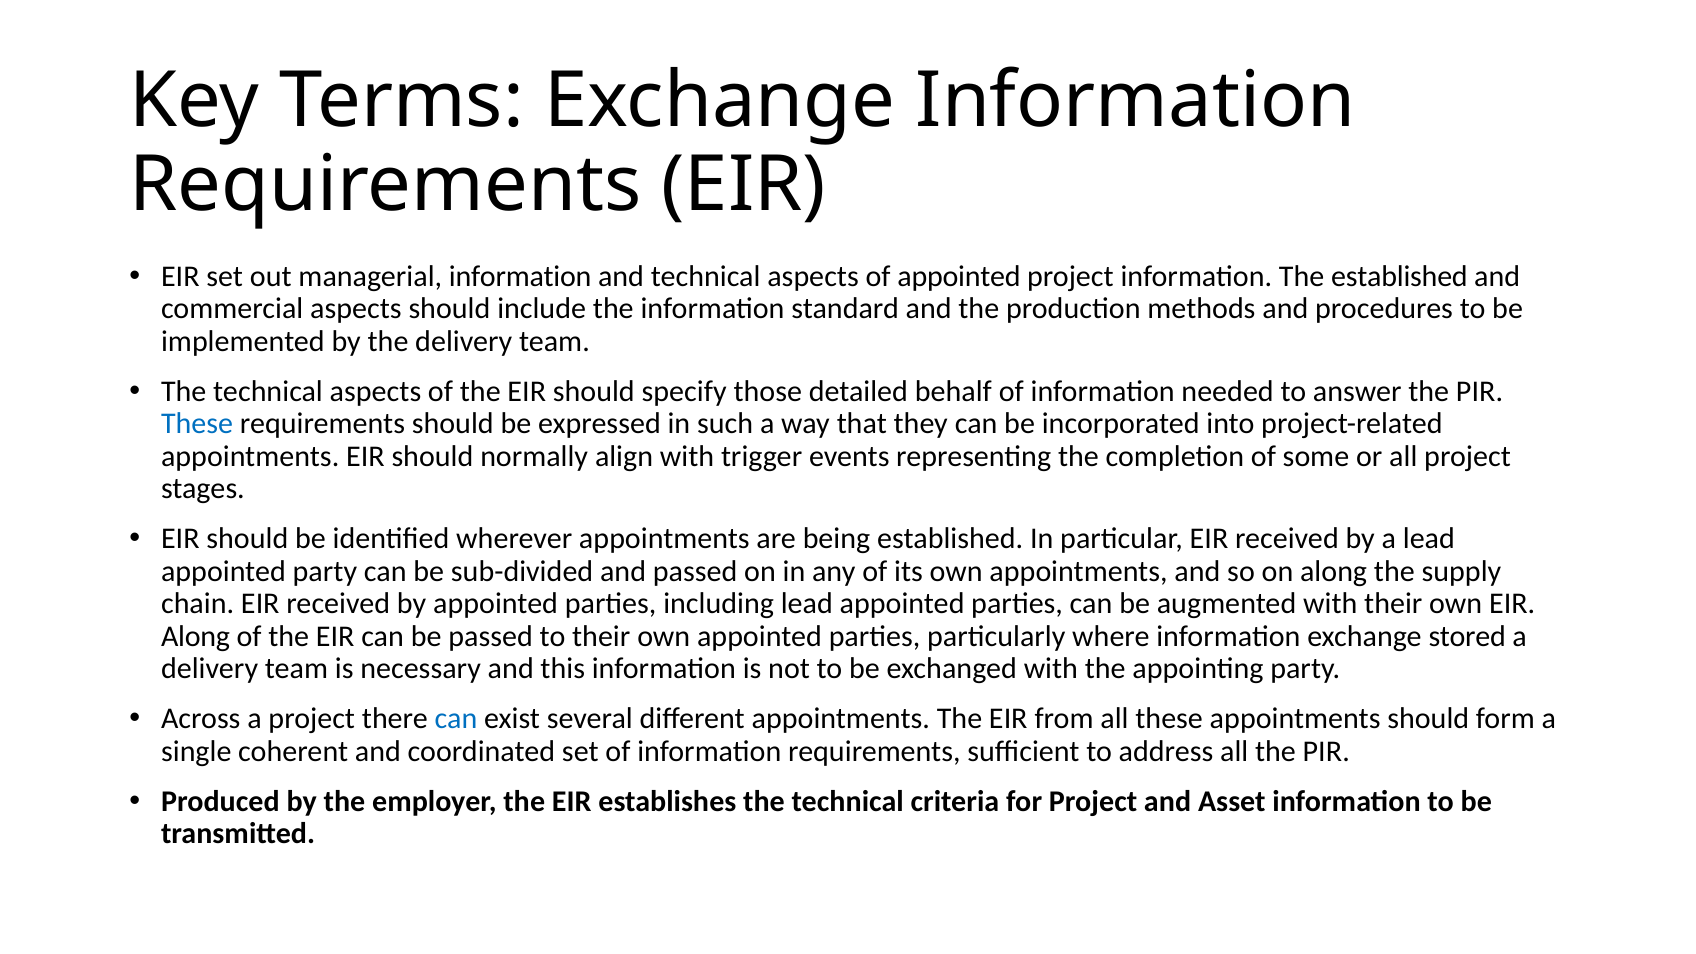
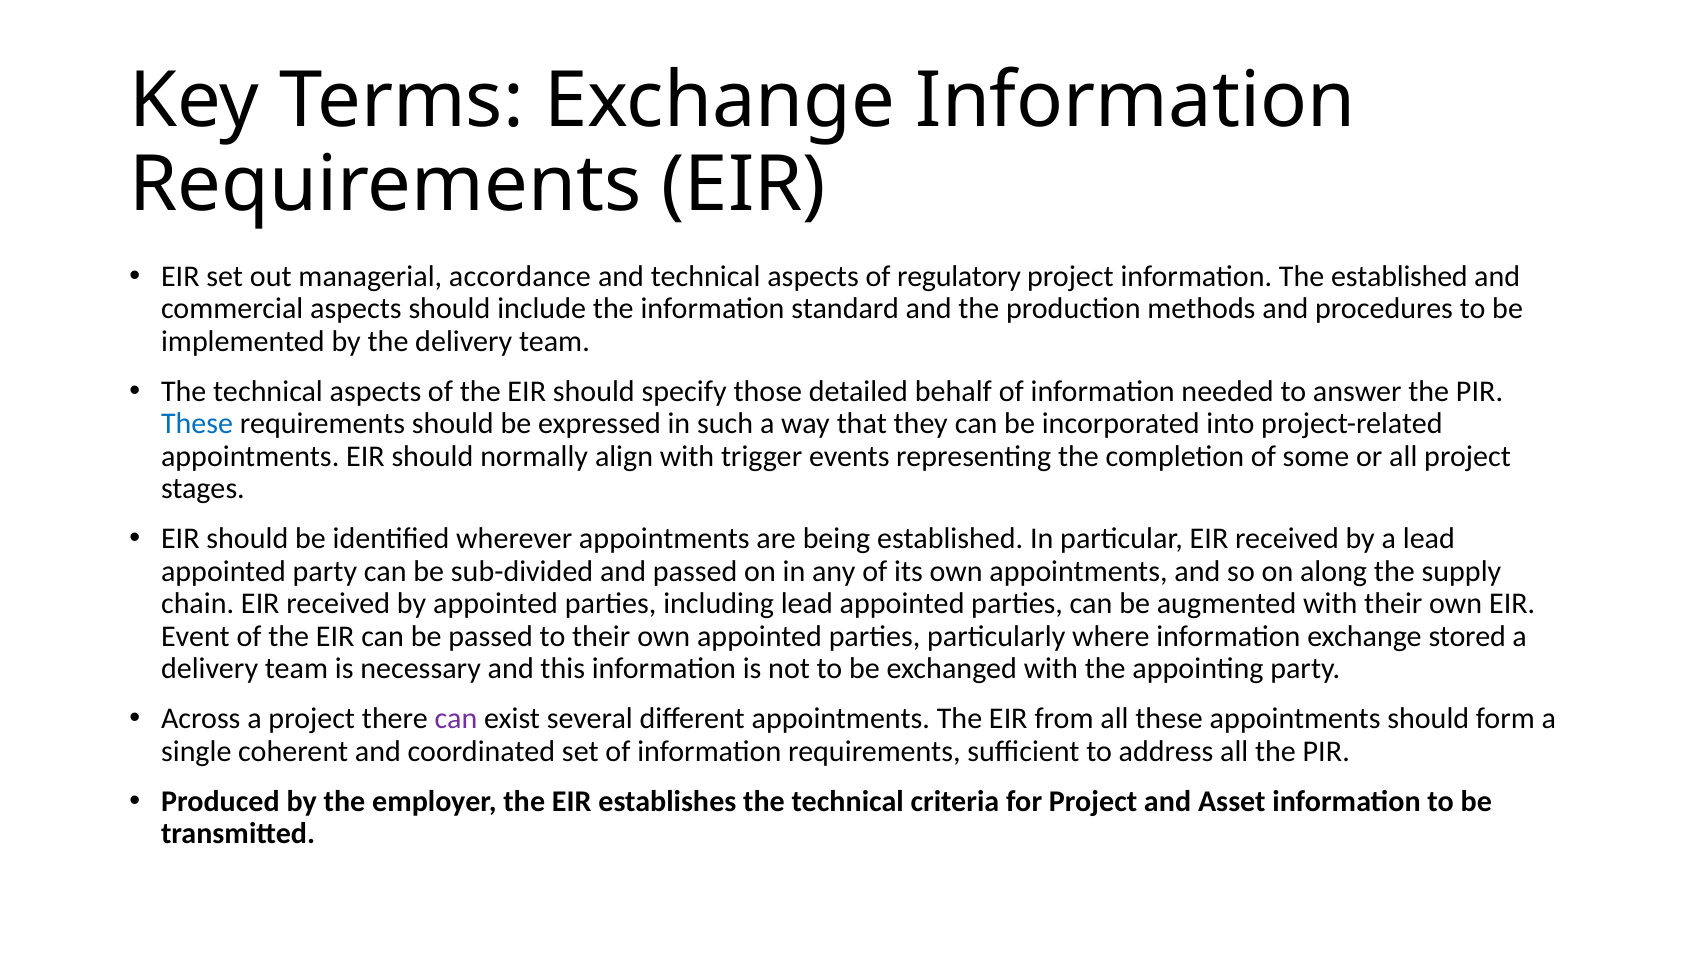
managerial information: information -> accordance
of appointed: appointed -> regulatory
Along at (196, 636): Along -> Event
can at (456, 719) colour: blue -> purple
